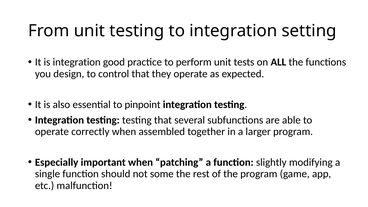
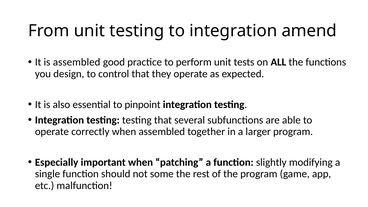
setting: setting -> amend
is integration: integration -> assembled
